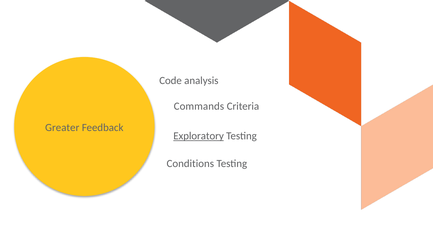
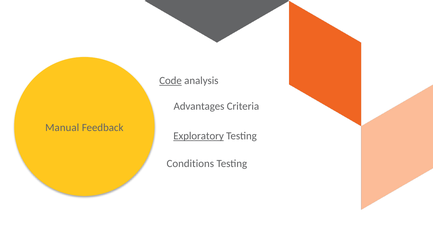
Code underline: none -> present
Commands: Commands -> Advantages
Greater: Greater -> Manual
